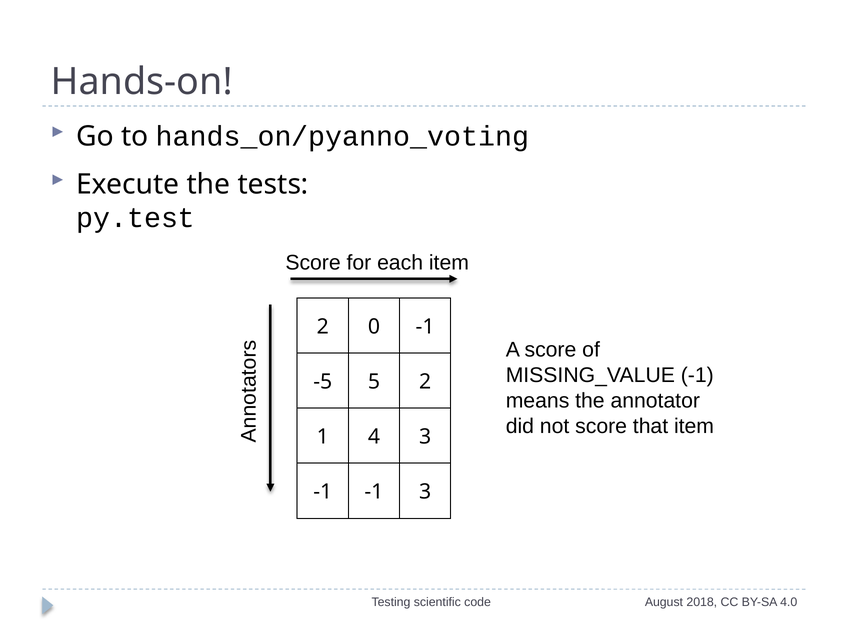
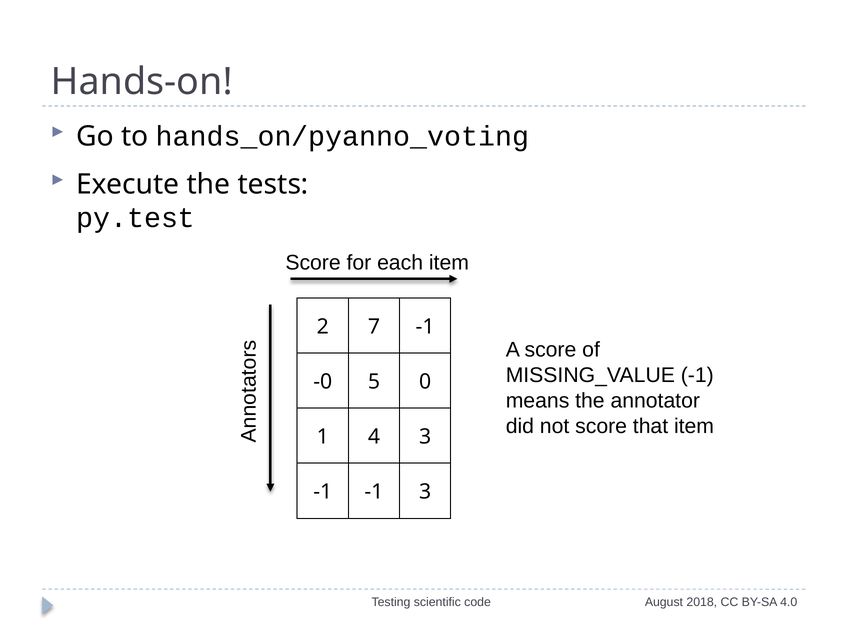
0: 0 -> 7
-5: -5 -> -0
5 2: 2 -> 0
